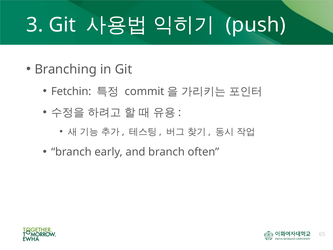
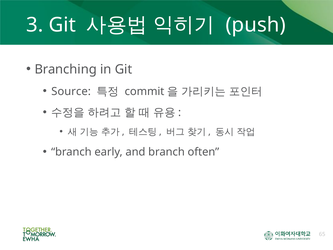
Fetchin: Fetchin -> Source
